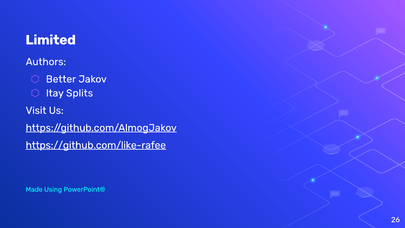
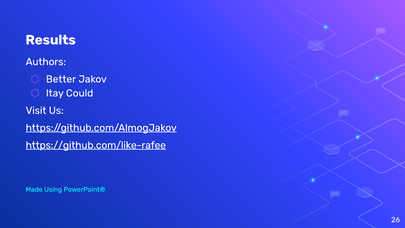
Limited: Limited -> Results
Splits: Splits -> Could
